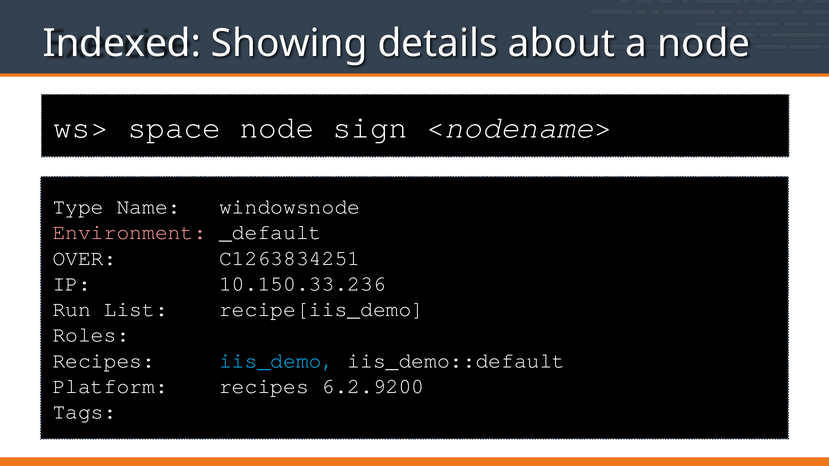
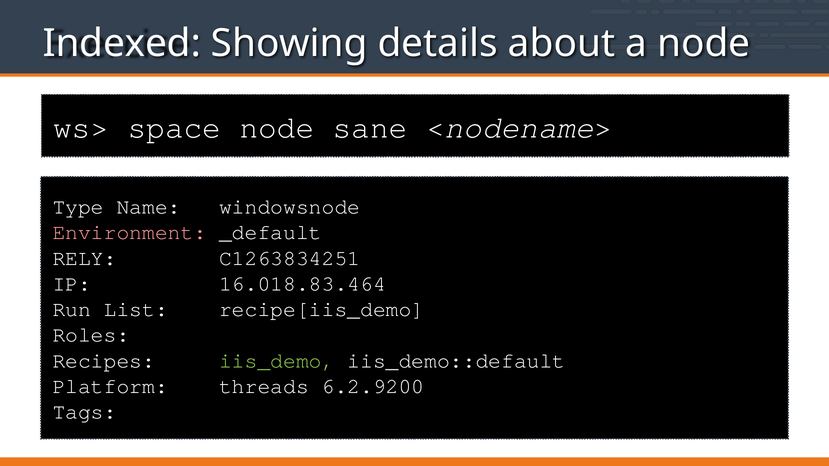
sign: sign -> sane
OVER: OVER -> RELY
10.150.33.236: 10.150.33.236 -> 16.018.83.464
iis_demo colour: light blue -> light green
Platform recipes: recipes -> threads
